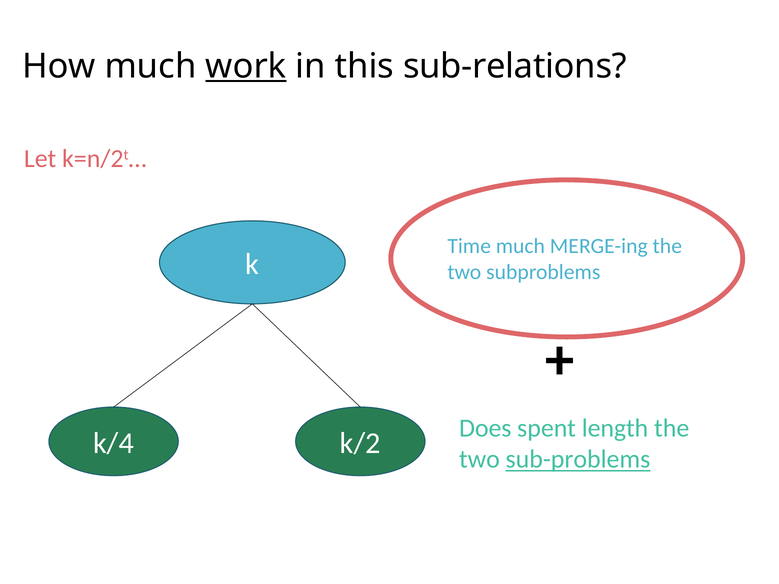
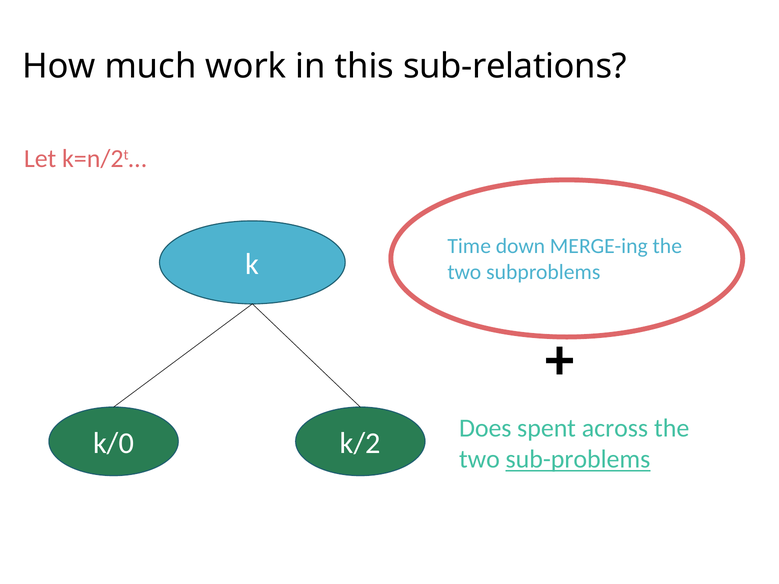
work underline: present -> none
Time much: much -> down
length: length -> across
k/4: k/4 -> k/0
